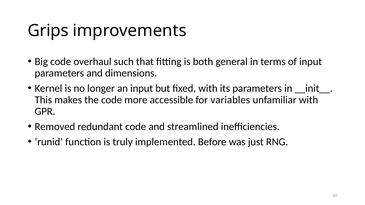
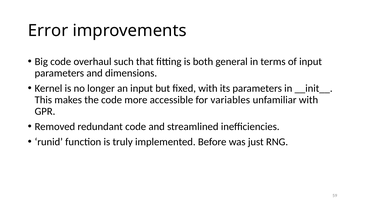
Grips: Grips -> Error
